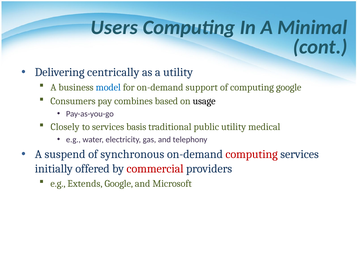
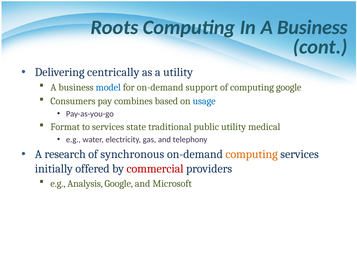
Users: Users -> Roots
In A Minimal: Minimal -> Business
usage colour: black -> blue
Closely: Closely -> Format
basis: basis -> state
suspend: suspend -> research
computing at (252, 154) colour: red -> orange
Extends: Extends -> Analysis
